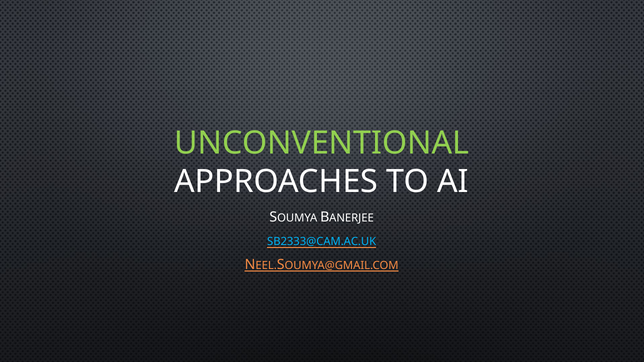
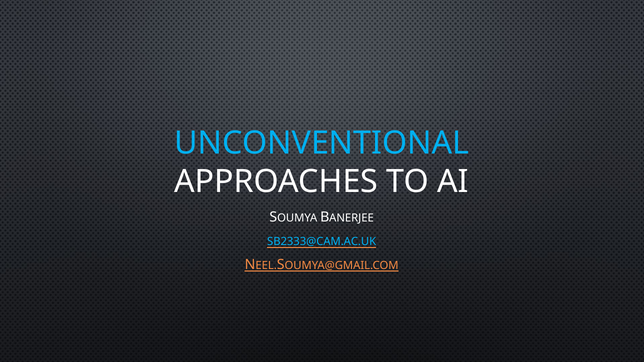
UNCONVENTIONAL colour: light green -> light blue
